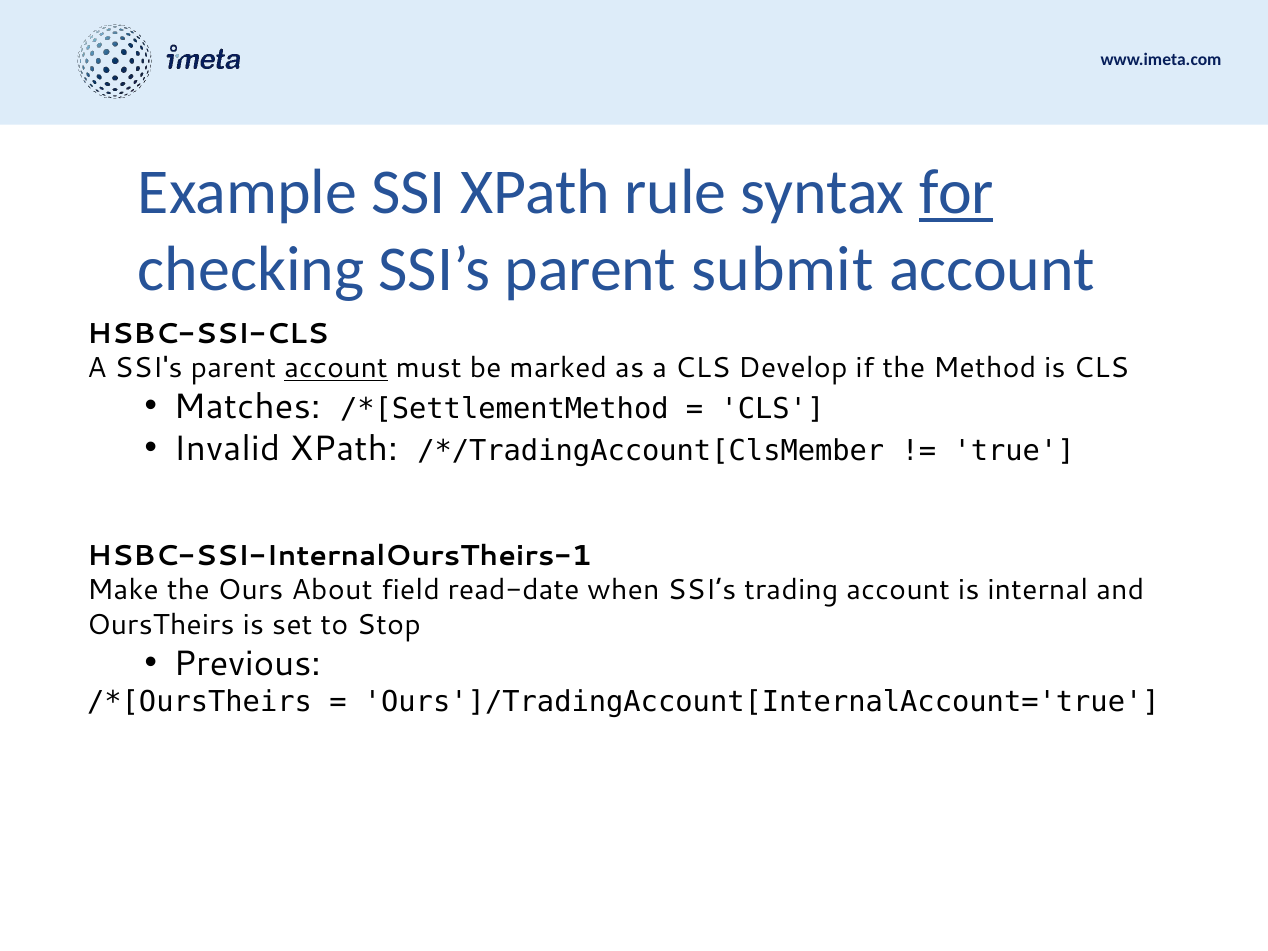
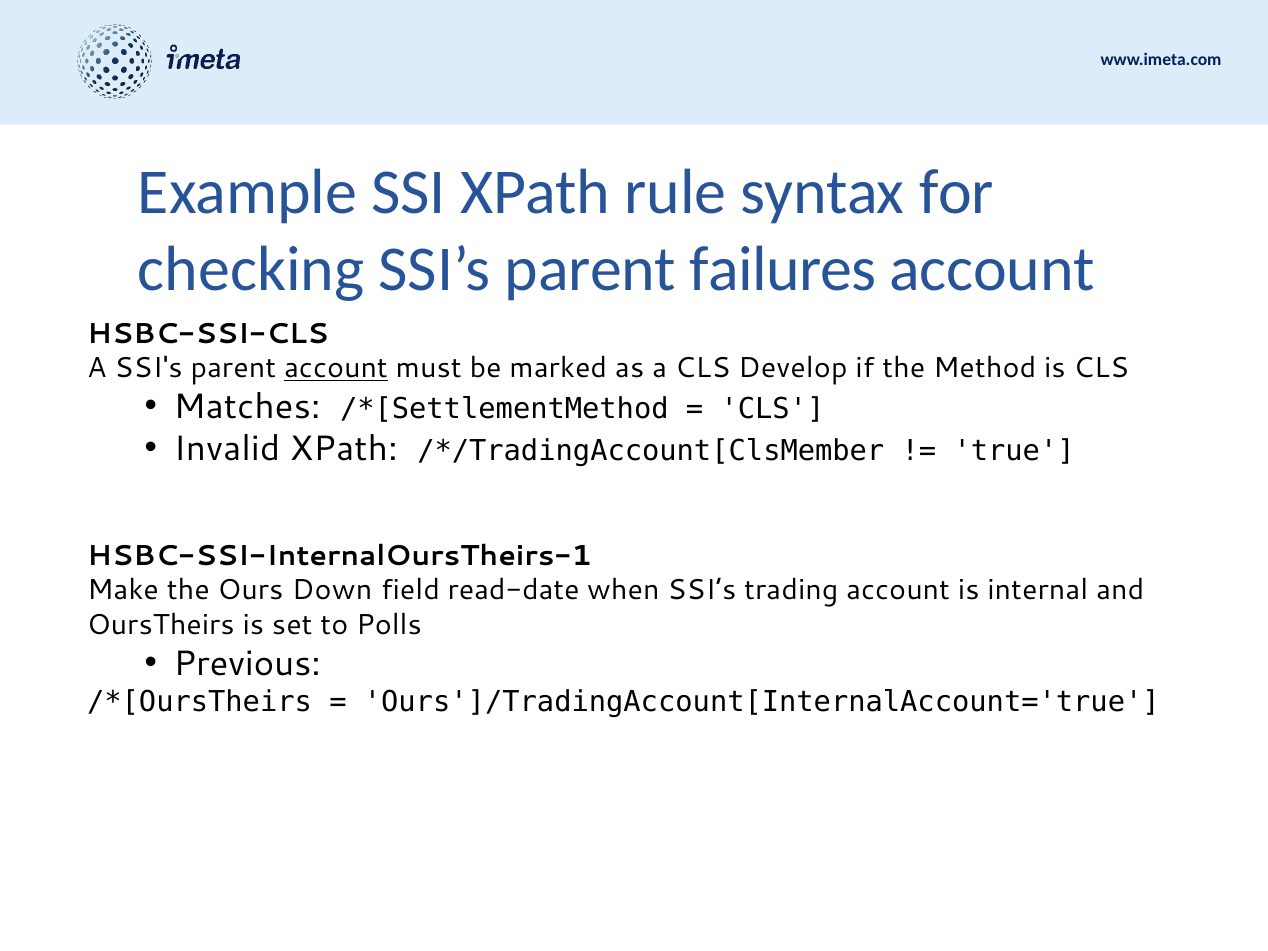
for underline: present -> none
submit: submit -> failures
About: About -> Down
Stop: Stop -> Polls
